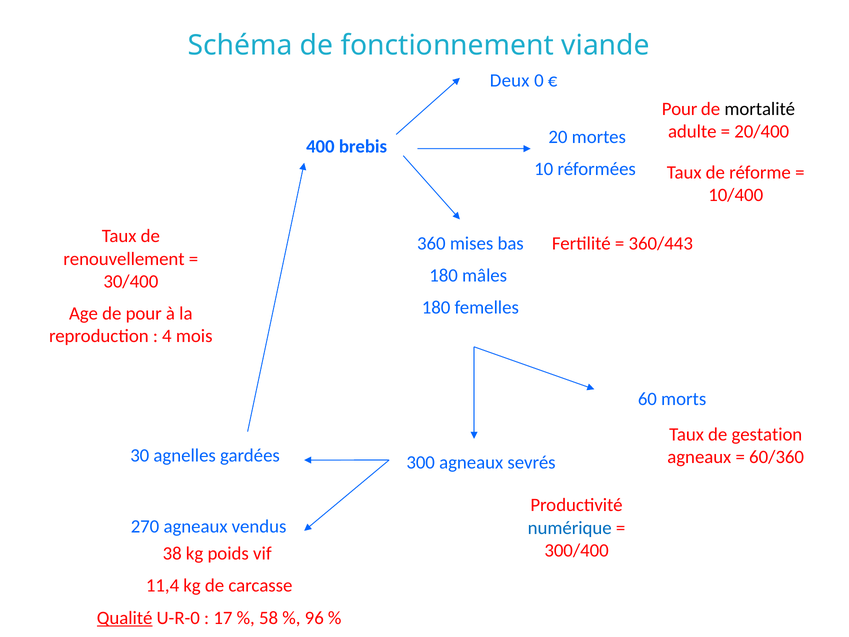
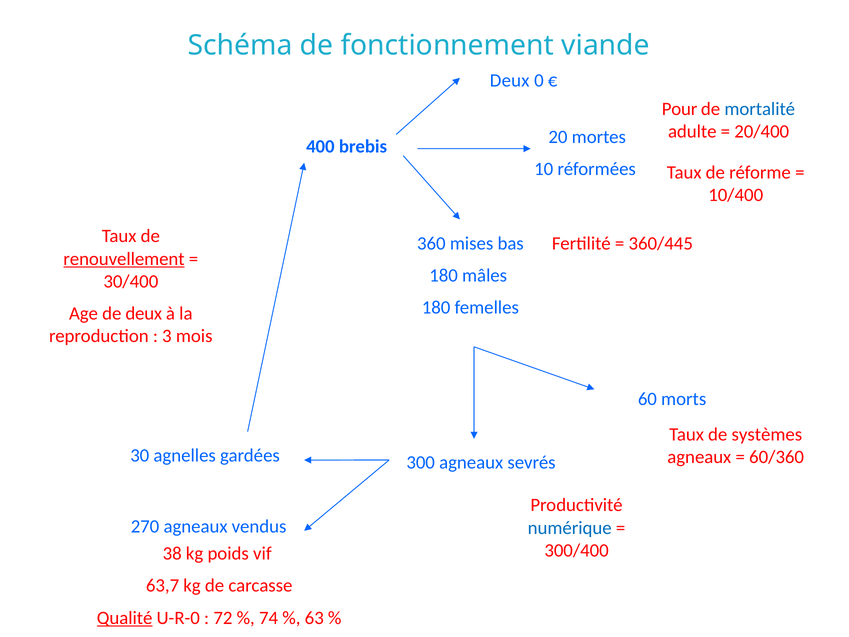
mortalité colour: black -> blue
360/443: 360/443 -> 360/445
renouvellement underline: none -> present
de pour: pour -> deux
4: 4 -> 3
gestation: gestation -> systèmes
11,4: 11,4 -> 63,7
17: 17 -> 72
58: 58 -> 74
96: 96 -> 63
